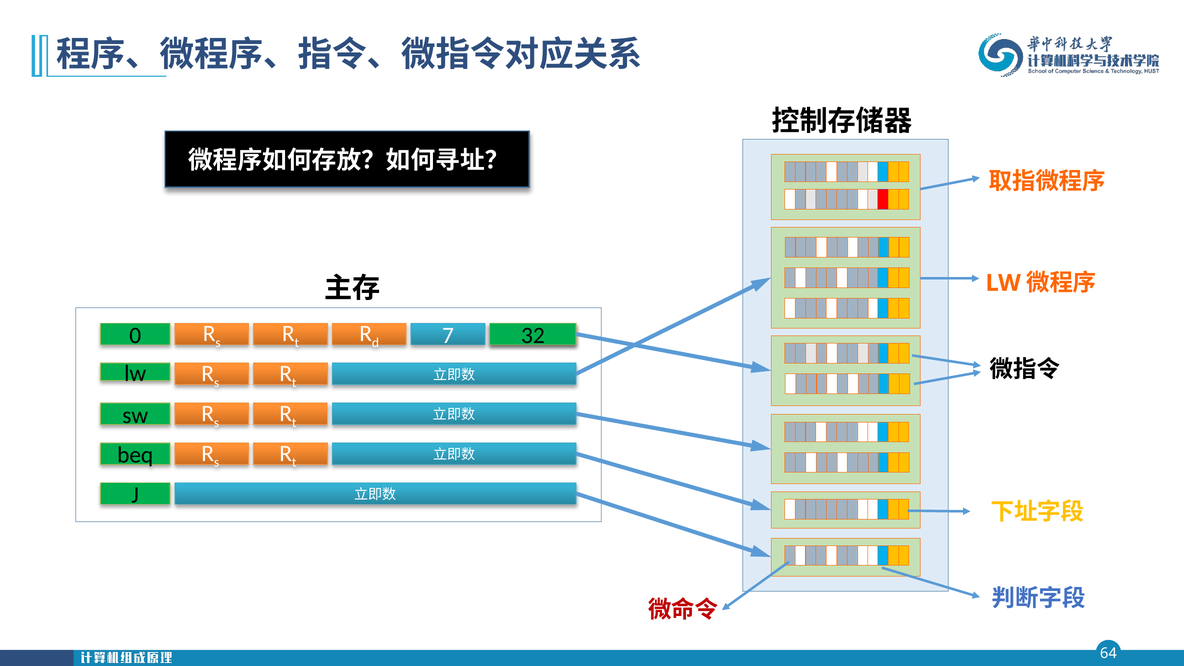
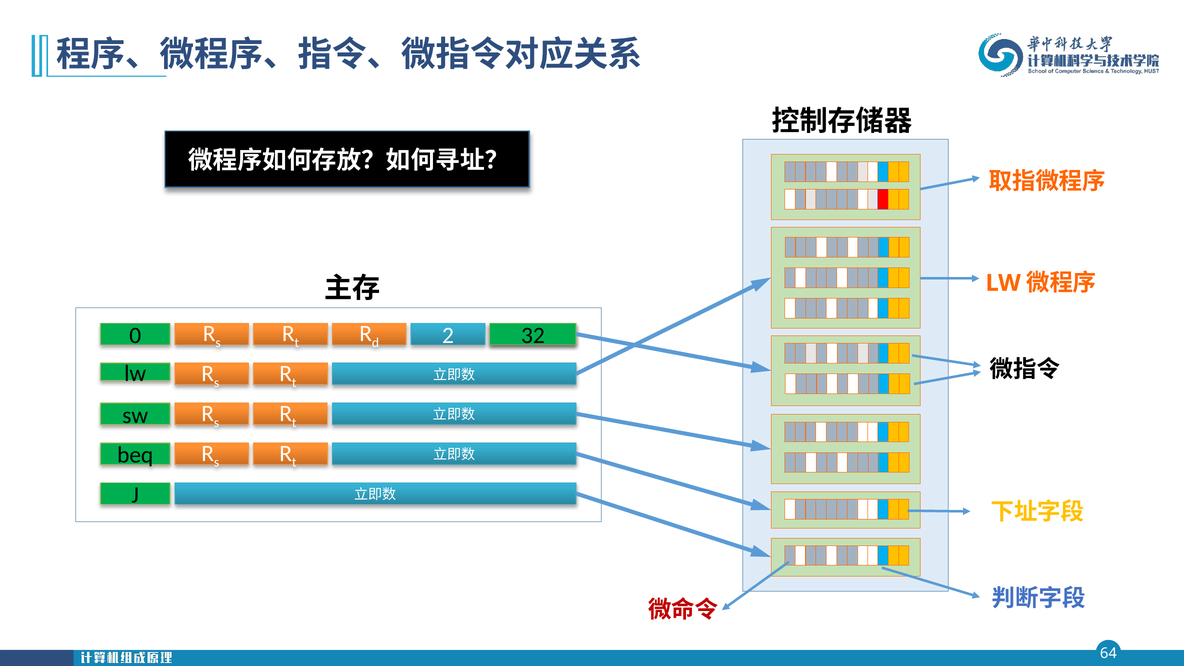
7: 7 -> 2
